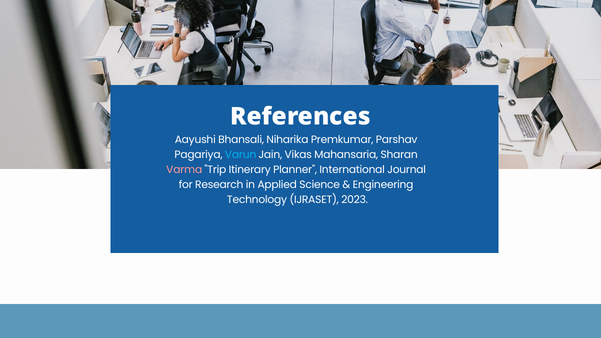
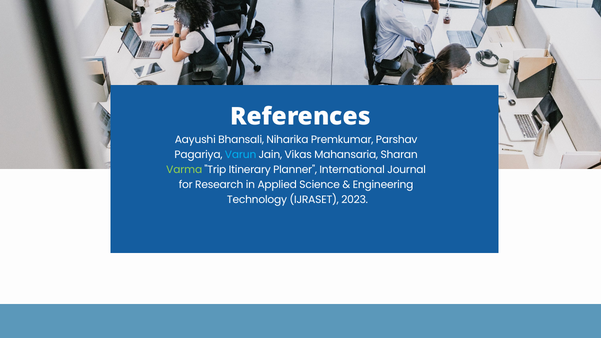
Varma colour: pink -> light green
